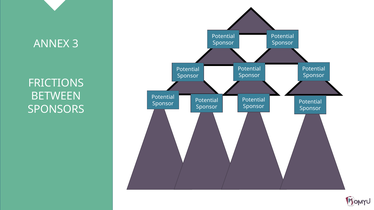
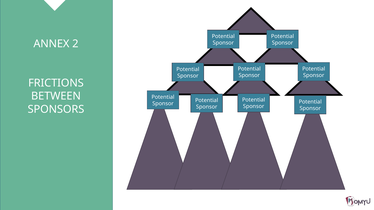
3: 3 -> 2
